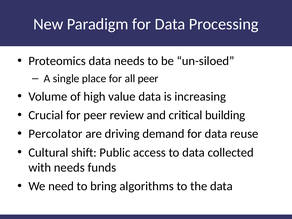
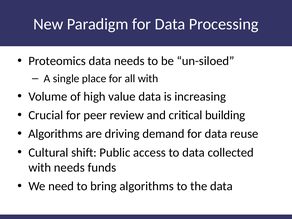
all peer: peer -> with
Percolator at (55, 134): Percolator -> Algorithms
